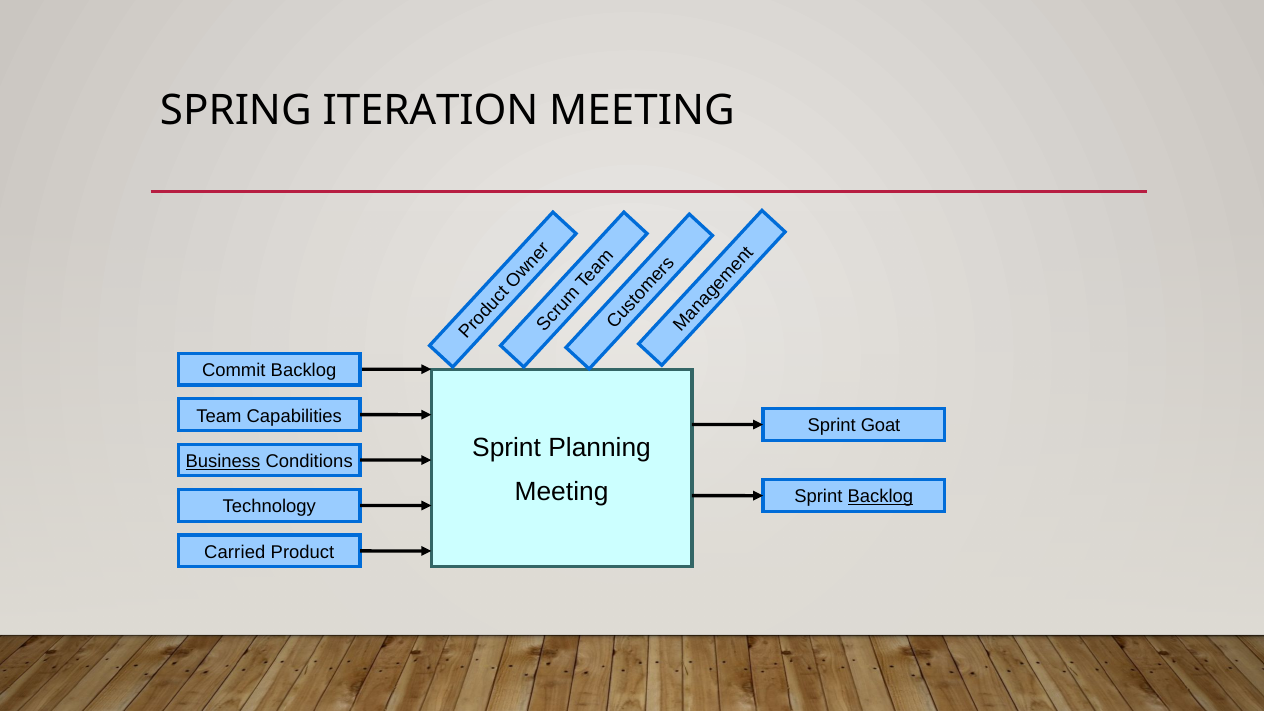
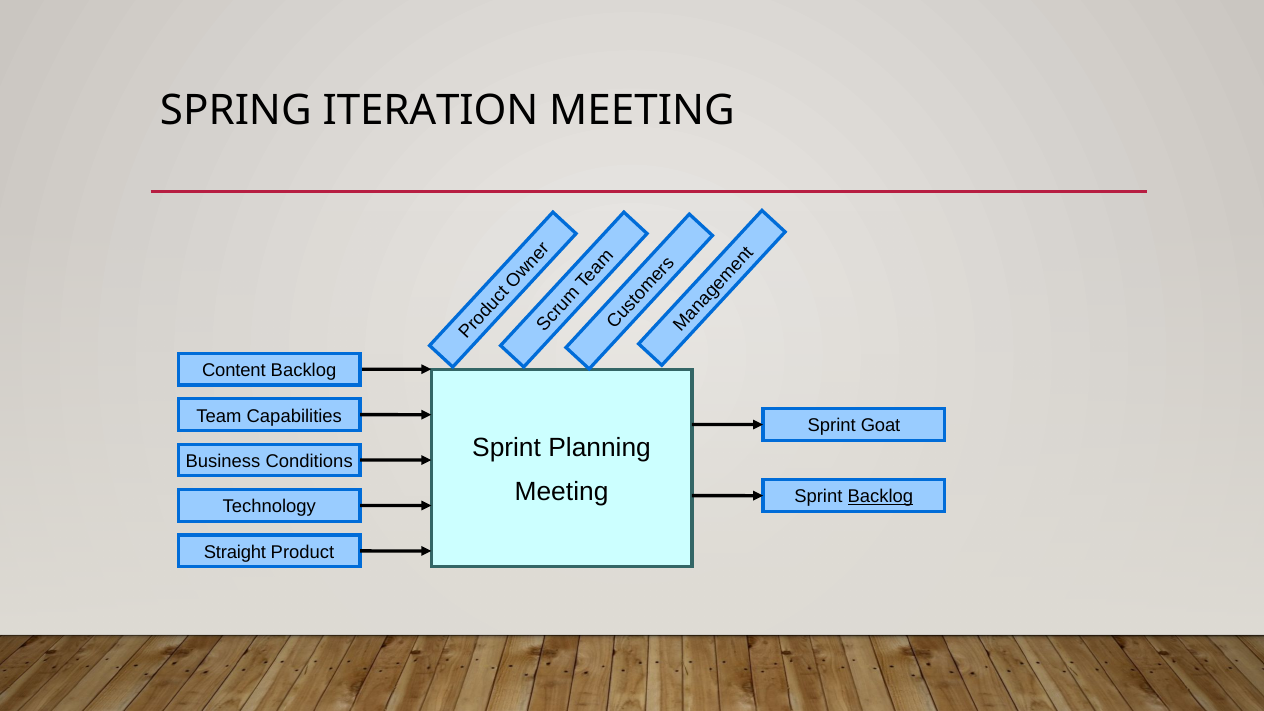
Commit: Commit -> Content
Business underline: present -> none
Carried: Carried -> Straight
